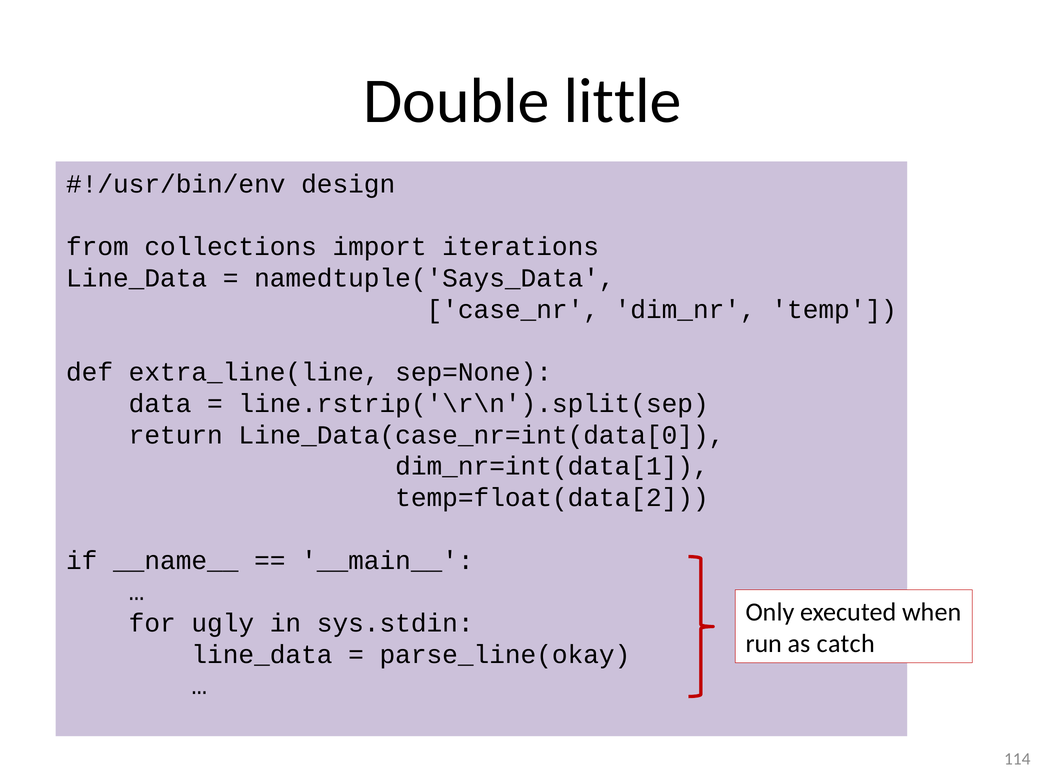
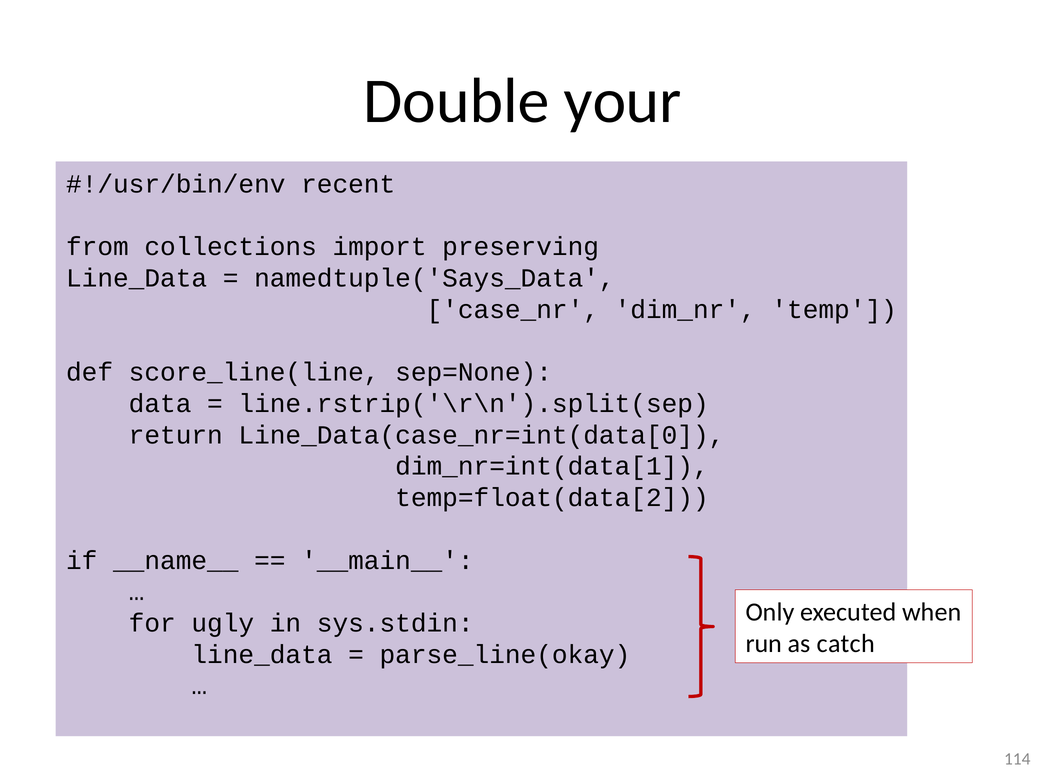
little: little -> your
design: design -> recent
iterations: iterations -> preserving
extra_line(line: extra_line(line -> score_line(line
